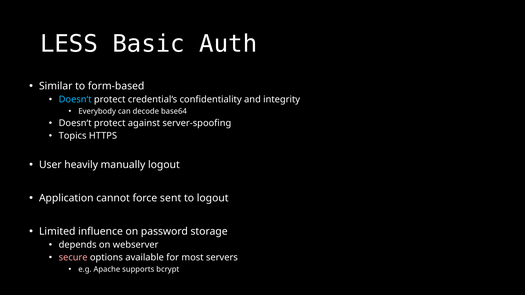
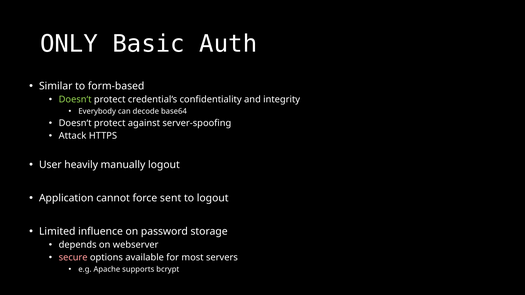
LESS: LESS -> ONLY
Doesn‘t at (75, 99) colour: light blue -> light green
Topics: Topics -> Attack
